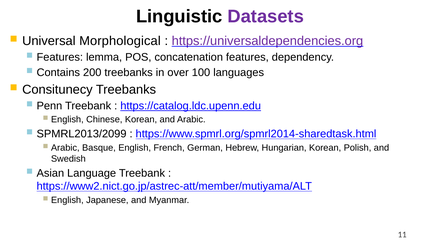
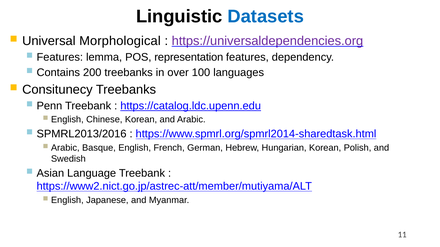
Datasets colour: purple -> blue
concatenation: concatenation -> representation
SPMRL2013/2099: SPMRL2013/2099 -> SPMRL2013/2016
